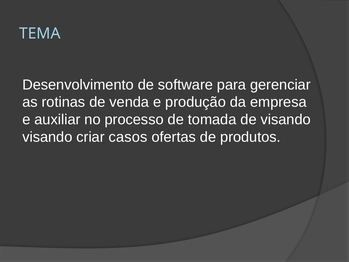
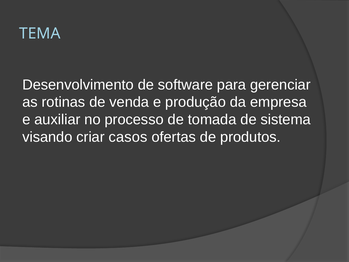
de visando: visando -> sistema
